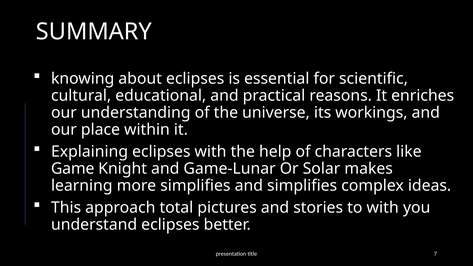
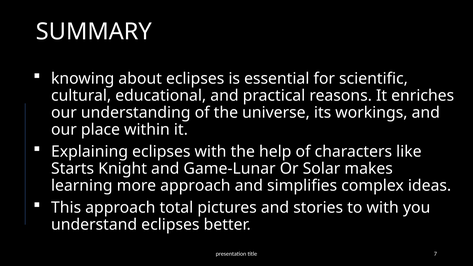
Game: Game -> Starts
more simplifies: simplifies -> approach
